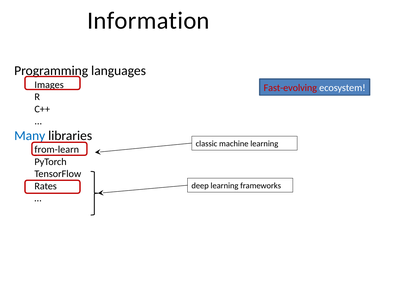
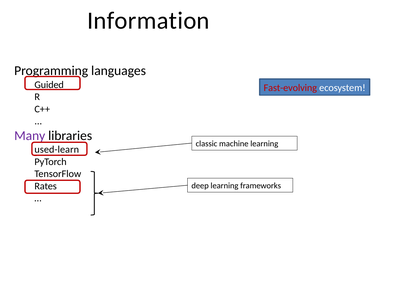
Images: Images -> Guided
Many colour: blue -> purple
from-learn: from-learn -> used-learn
